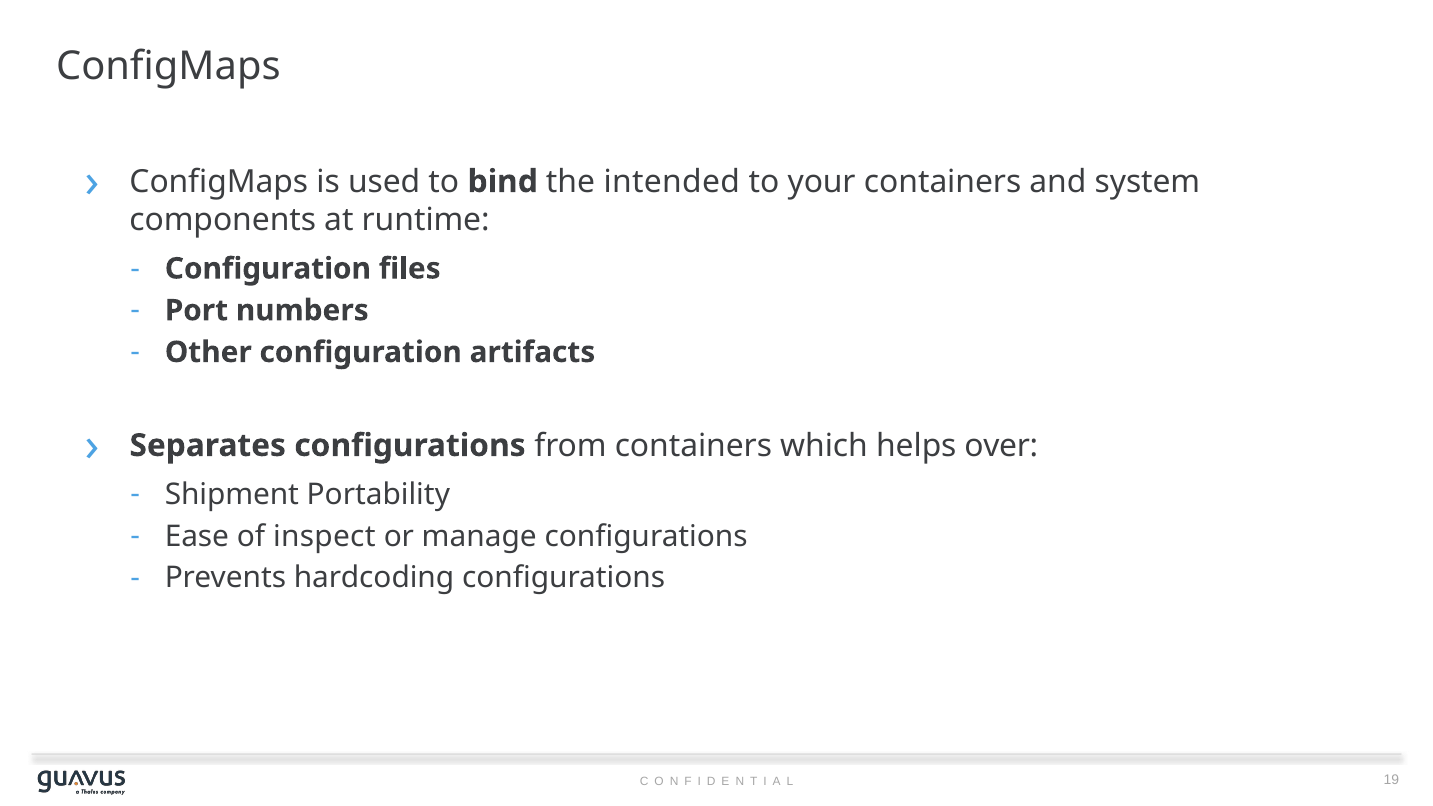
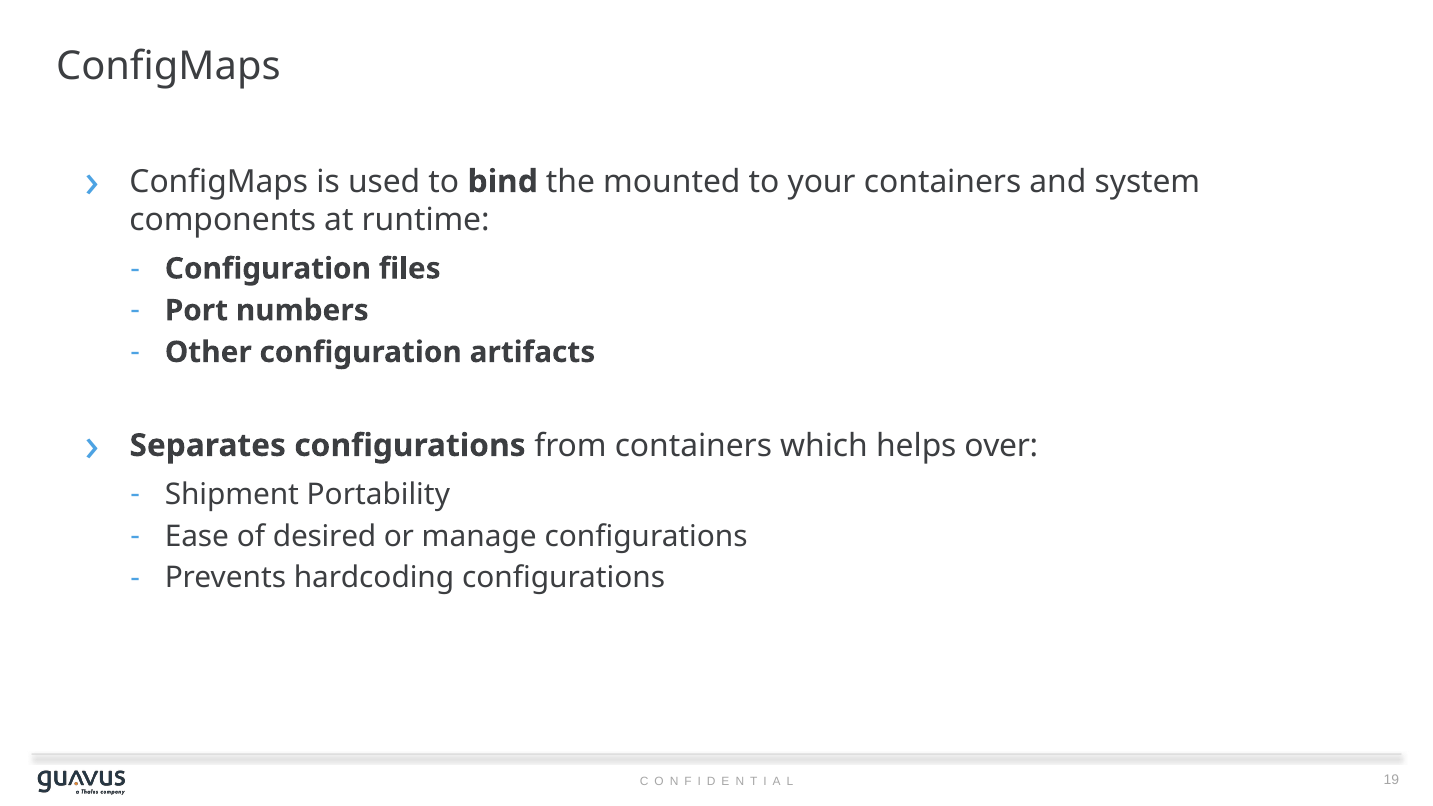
intended: intended -> mounted
inspect: inspect -> desired
